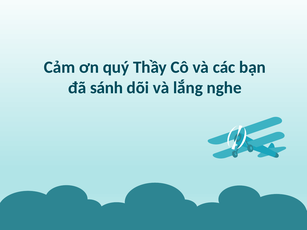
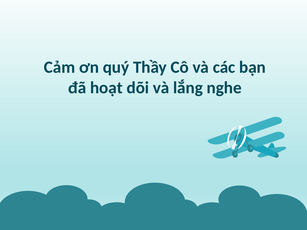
sánh: sánh -> hoạt
